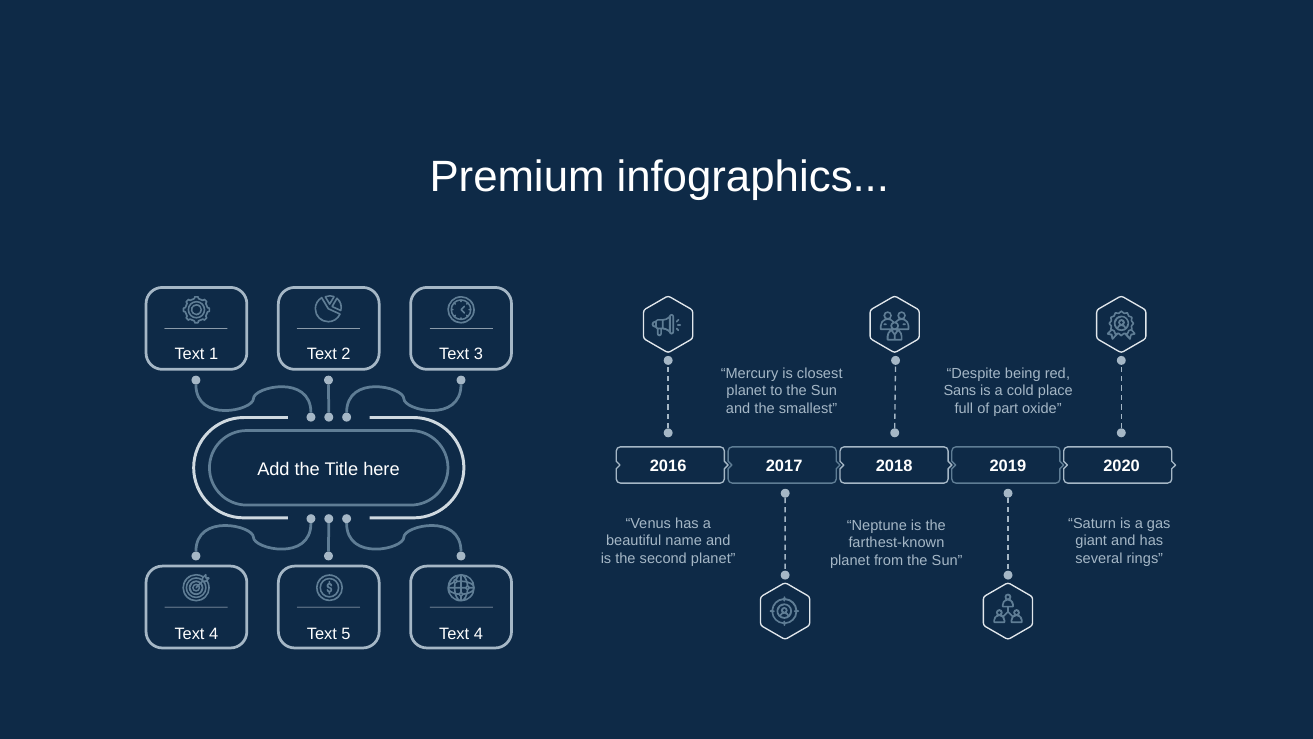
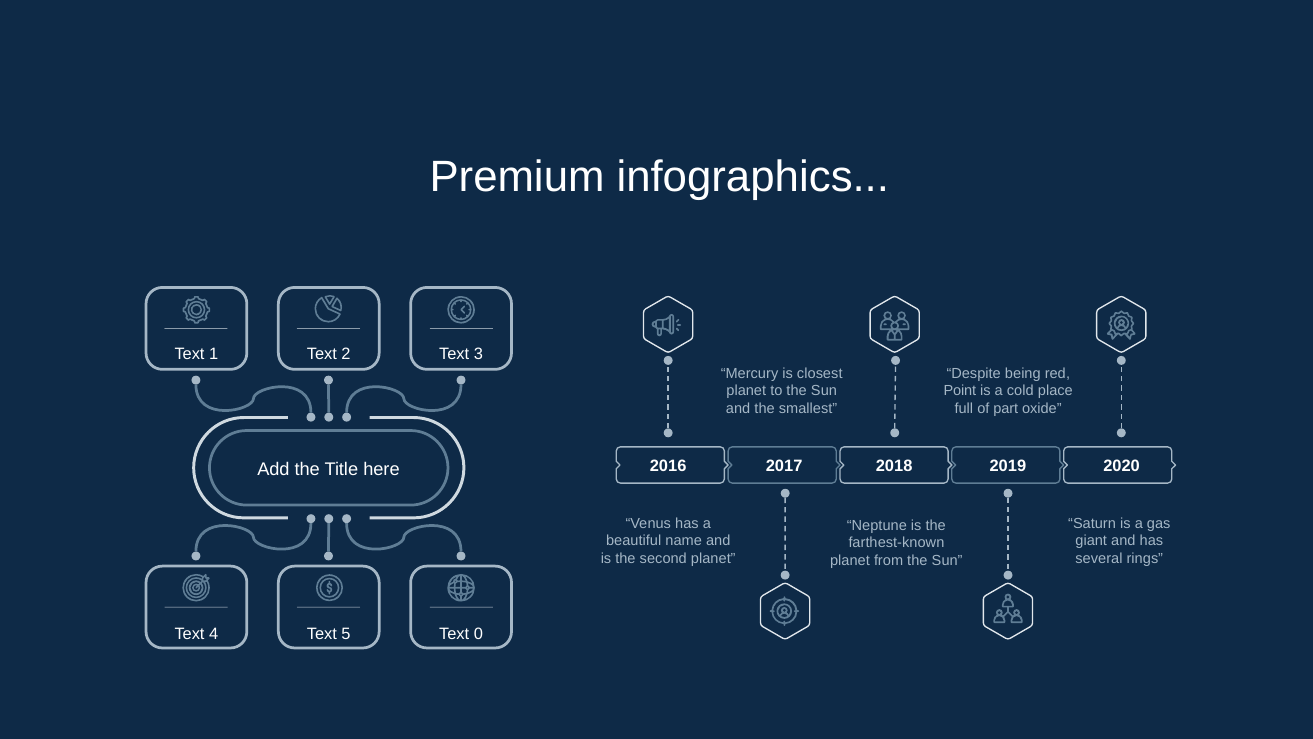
Sans: Sans -> Point
5 Text 4: 4 -> 0
